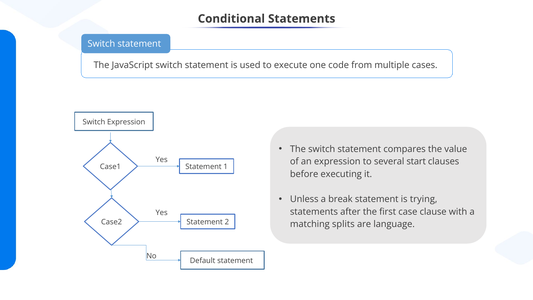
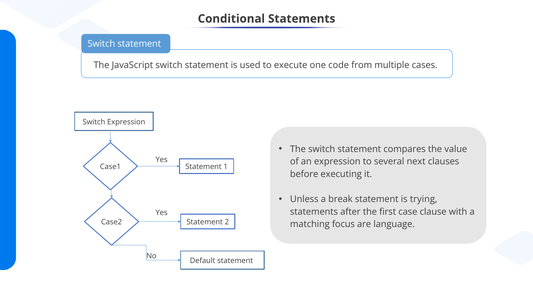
start: start -> next
splits: splits -> focus
